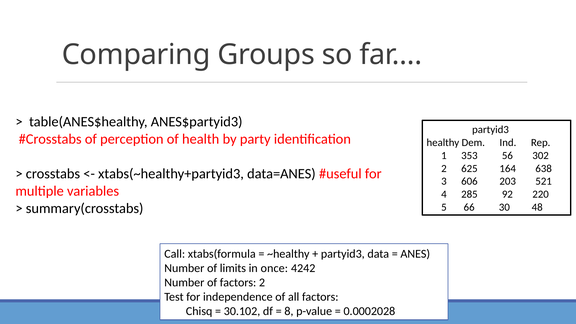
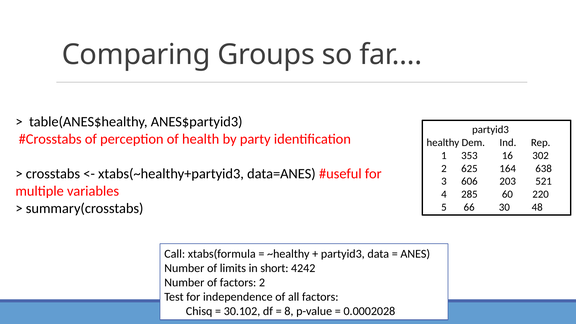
56: 56 -> 16
92: 92 -> 60
once: once -> short
